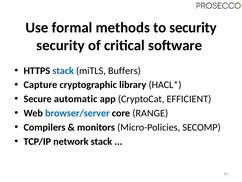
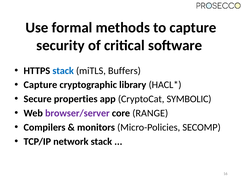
to security: security -> capture
automatic: automatic -> properties
EFFICIENT: EFFICIENT -> SYMBOLIC
browser/server colour: blue -> purple
